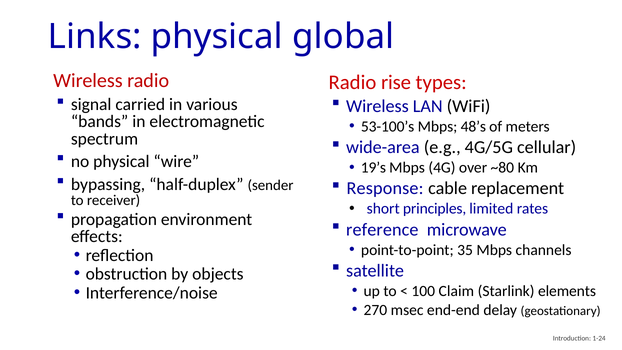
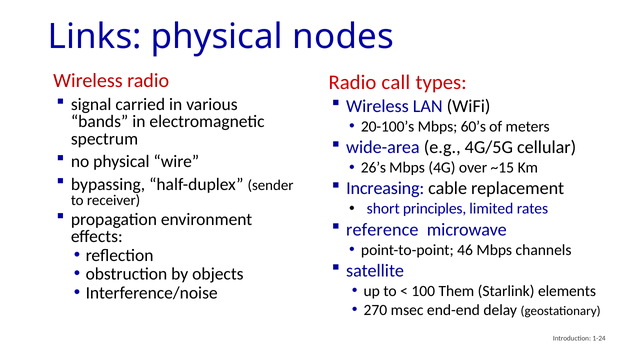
global: global -> nodes
rise: rise -> call
53-100’s: 53-100’s -> 20-100’s
48’s: 48’s -> 60’s
19’s: 19’s -> 26’s
~80: ~80 -> ~15
Response: Response -> Increasing
35: 35 -> 46
Claim: Claim -> Them
